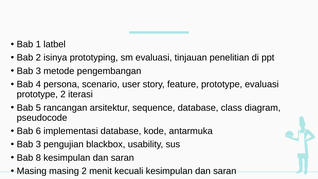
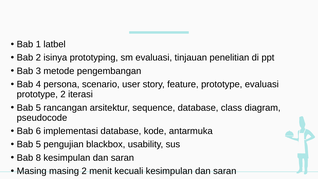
3 at (38, 144): 3 -> 5
